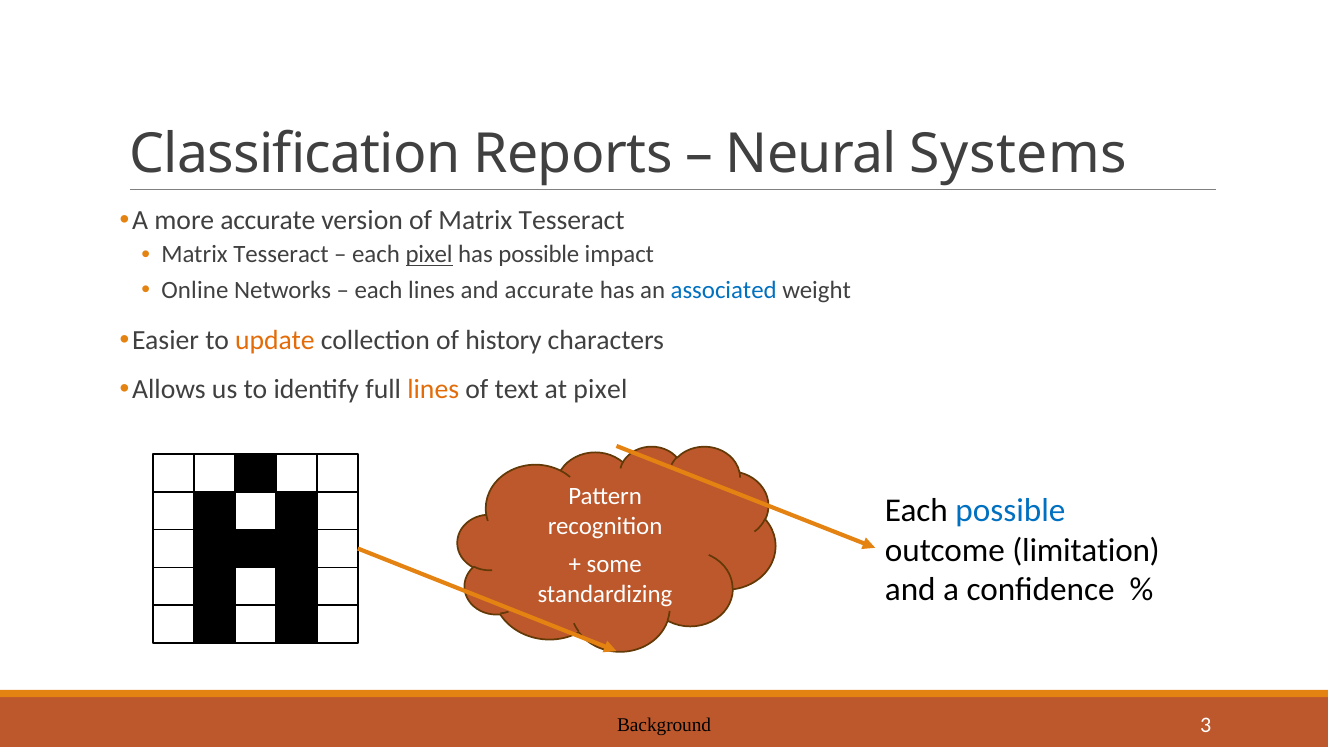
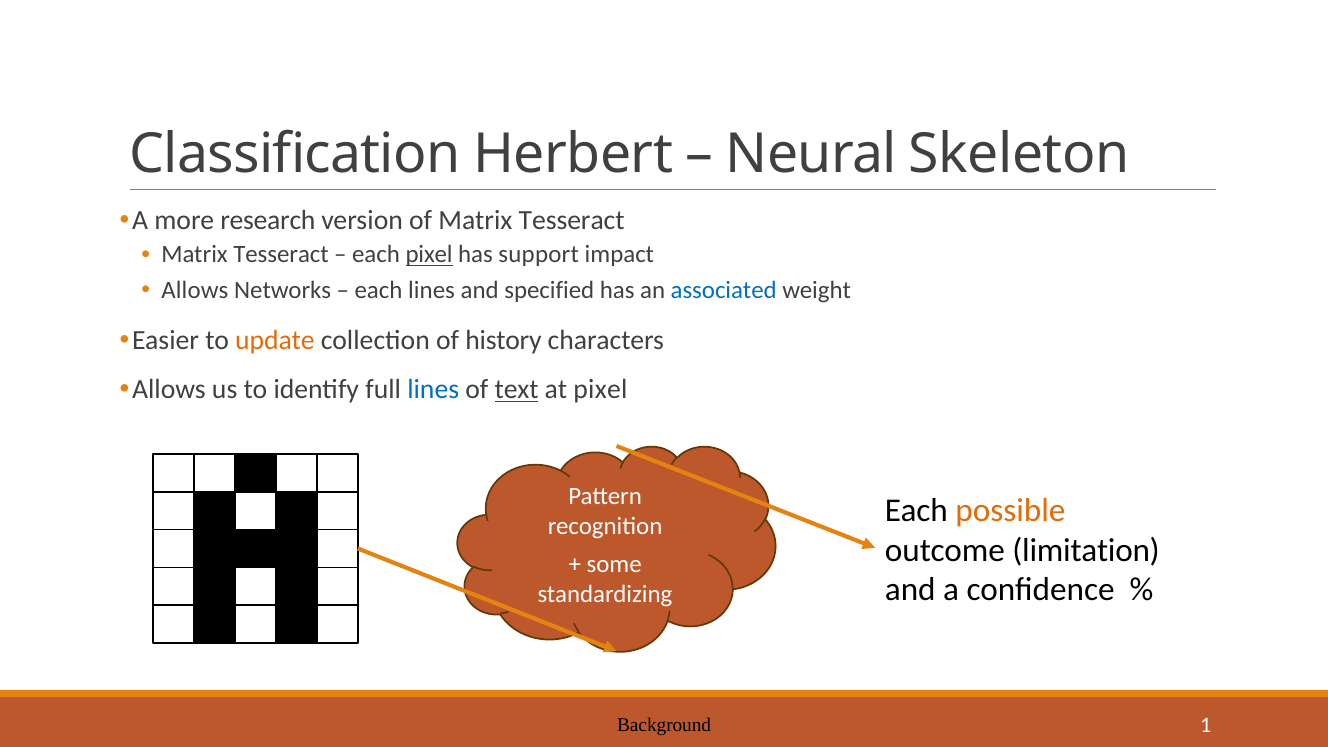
Reports: Reports -> Herbert
Systems: Systems -> Skeleton
more accurate: accurate -> research
has possible: possible -> support
Online at (195, 290): Online -> Allows
and accurate: accurate -> specified
lines at (433, 390) colour: orange -> blue
text underline: none -> present
possible at (1010, 510) colour: blue -> orange
3: 3 -> 1
